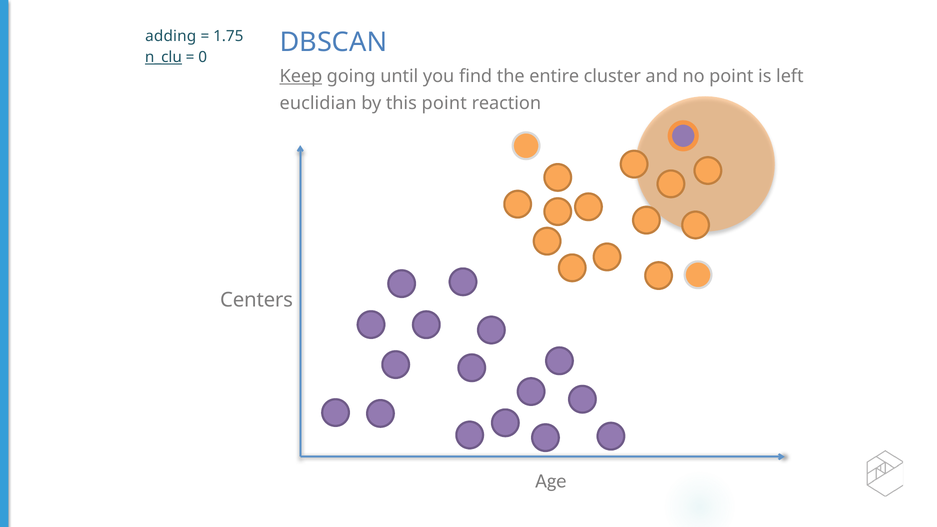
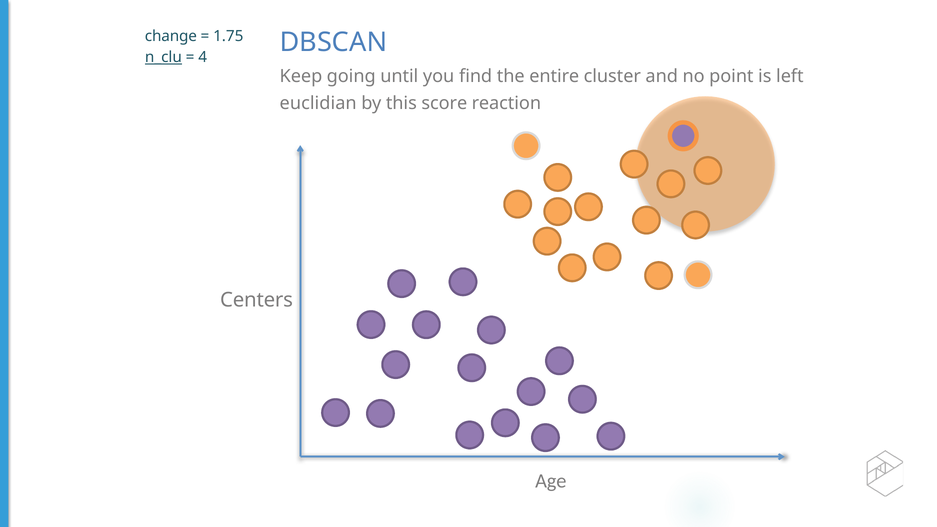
adding: adding -> change
0: 0 -> 4
Keep underline: present -> none
this point: point -> score
